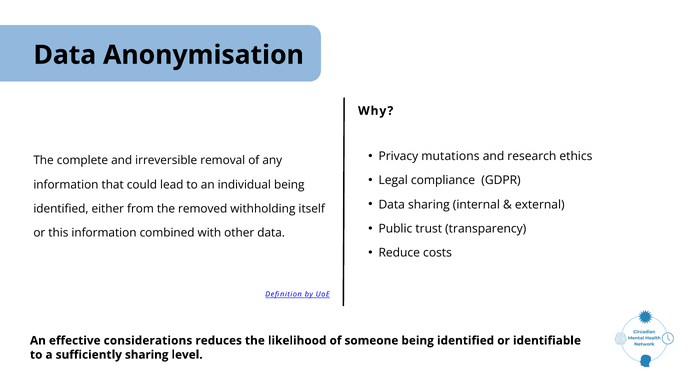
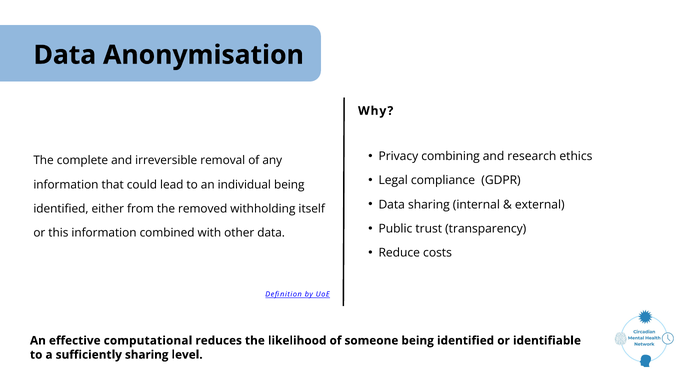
mutations: mutations -> combining
considerations: considerations -> computational
